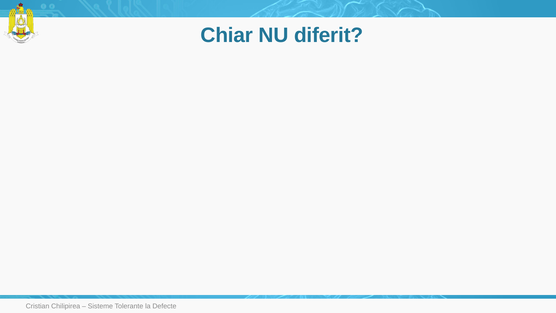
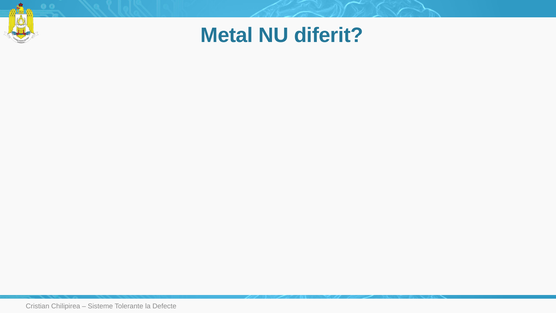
Chiar: Chiar -> Metal
